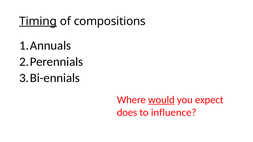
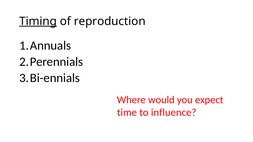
compositions: compositions -> reproduction
would underline: present -> none
does: does -> time
